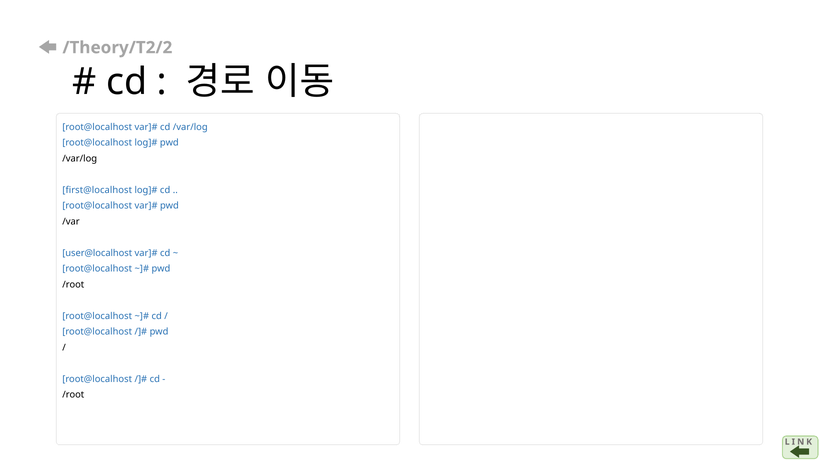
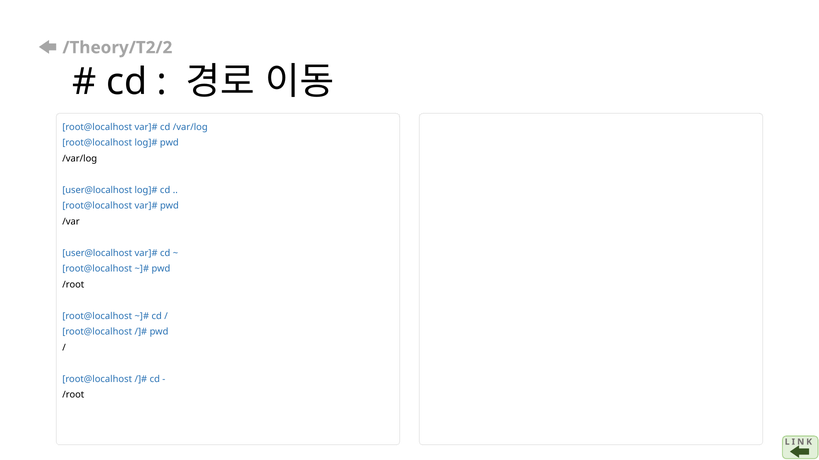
first@localhost at (97, 190): first@localhost -> user@localhost
